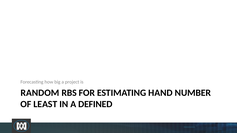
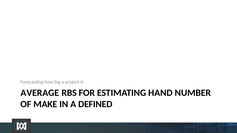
RANDOM: RANDOM -> AVERAGE
LEAST: LEAST -> MAKE
